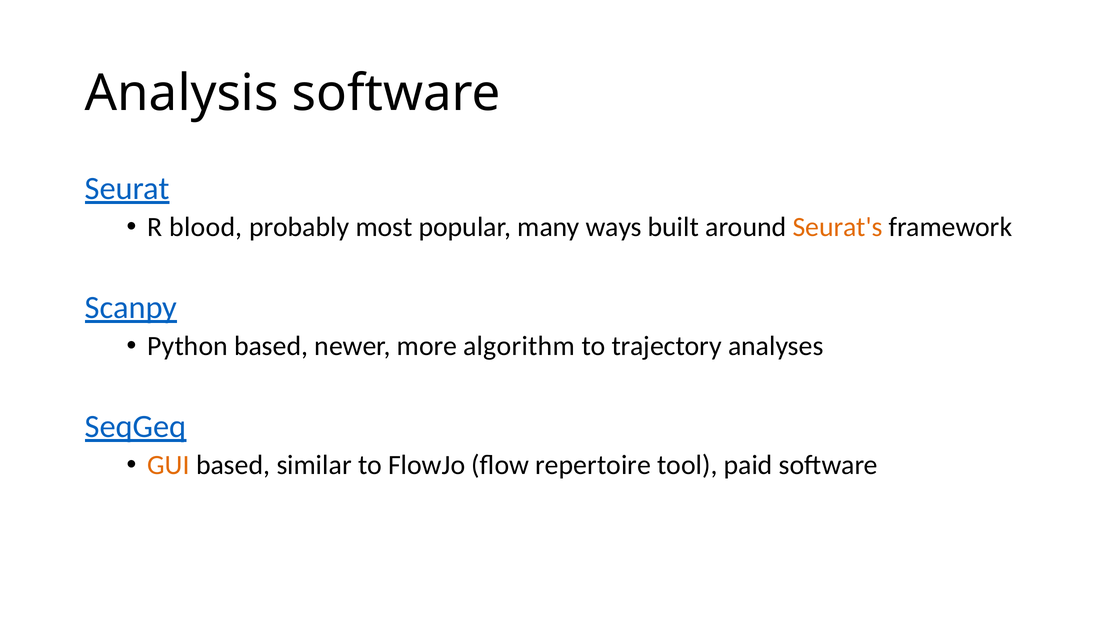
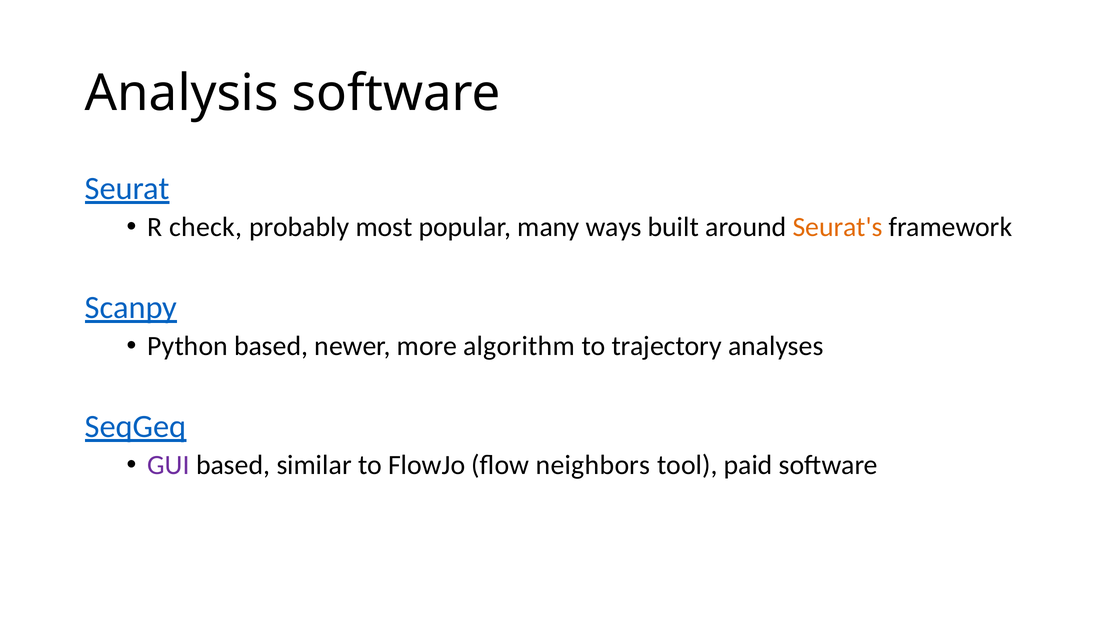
blood: blood -> check
GUI colour: orange -> purple
repertoire: repertoire -> neighbors
